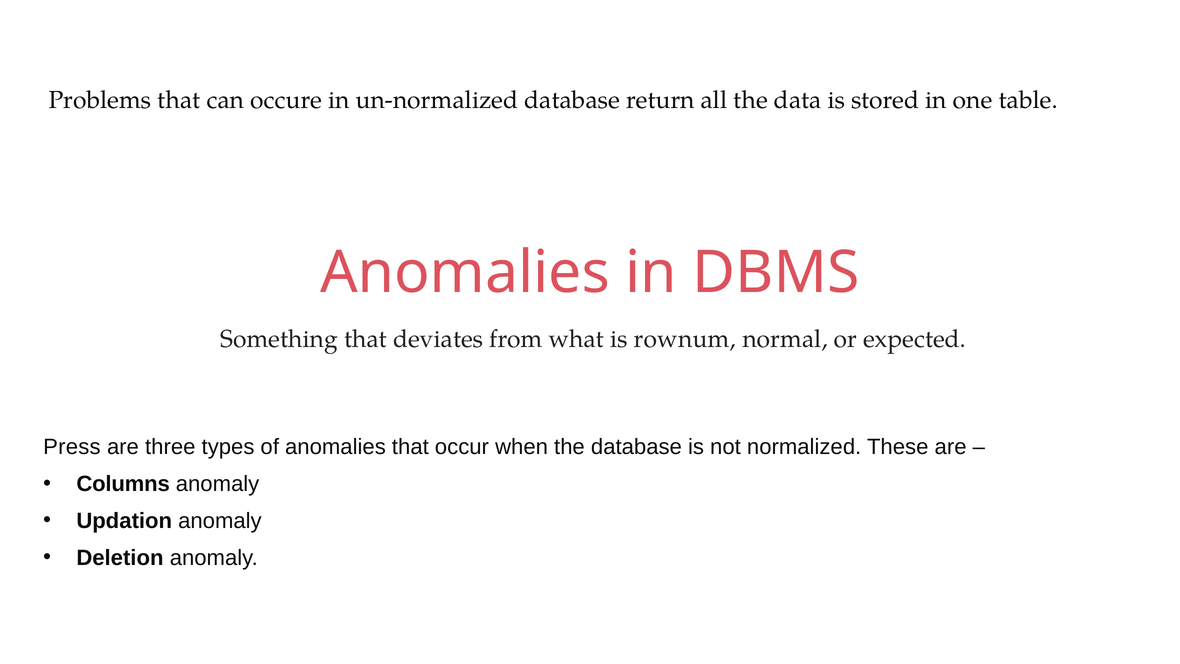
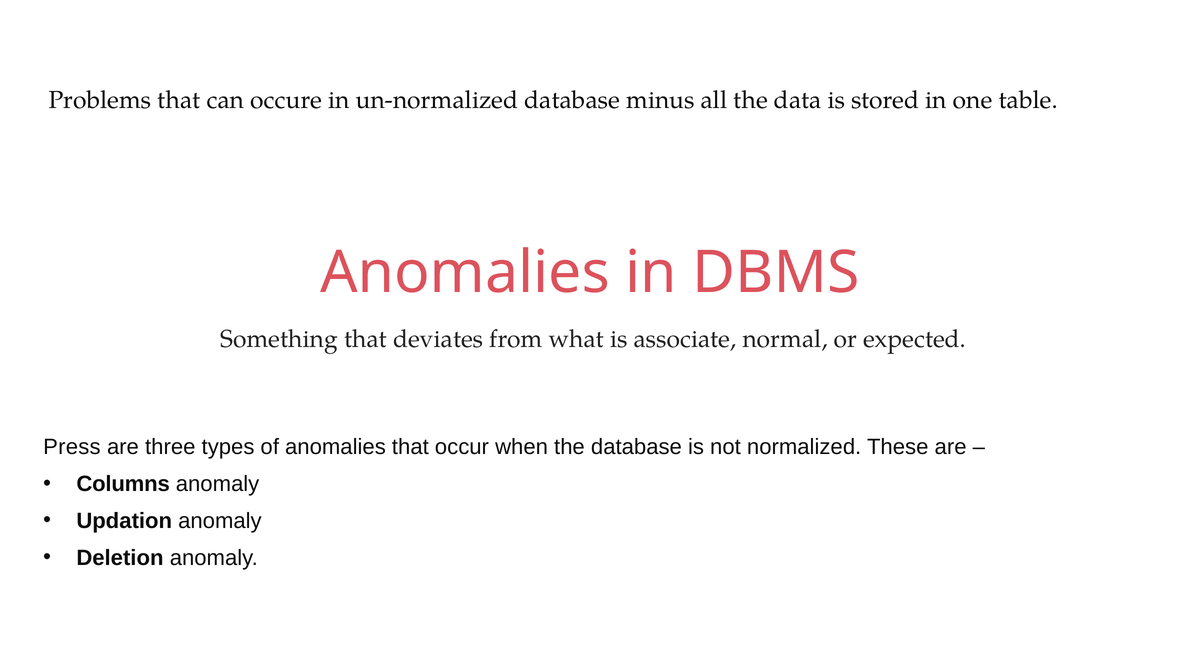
return: return -> minus
rownum: rownum -> associate
